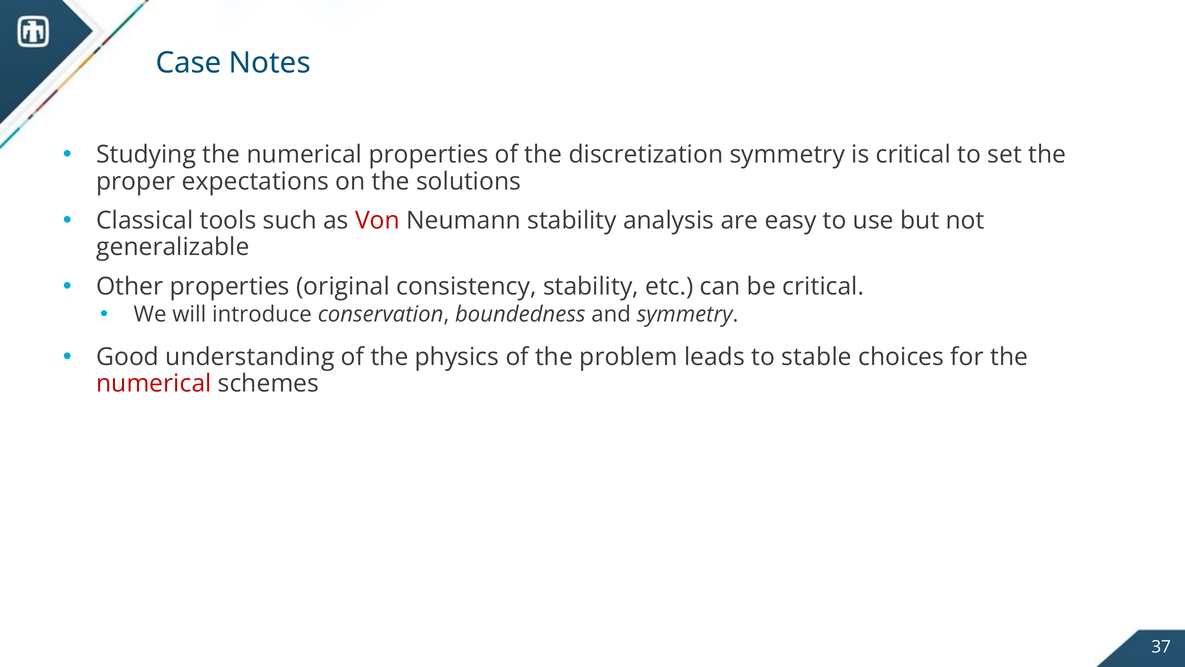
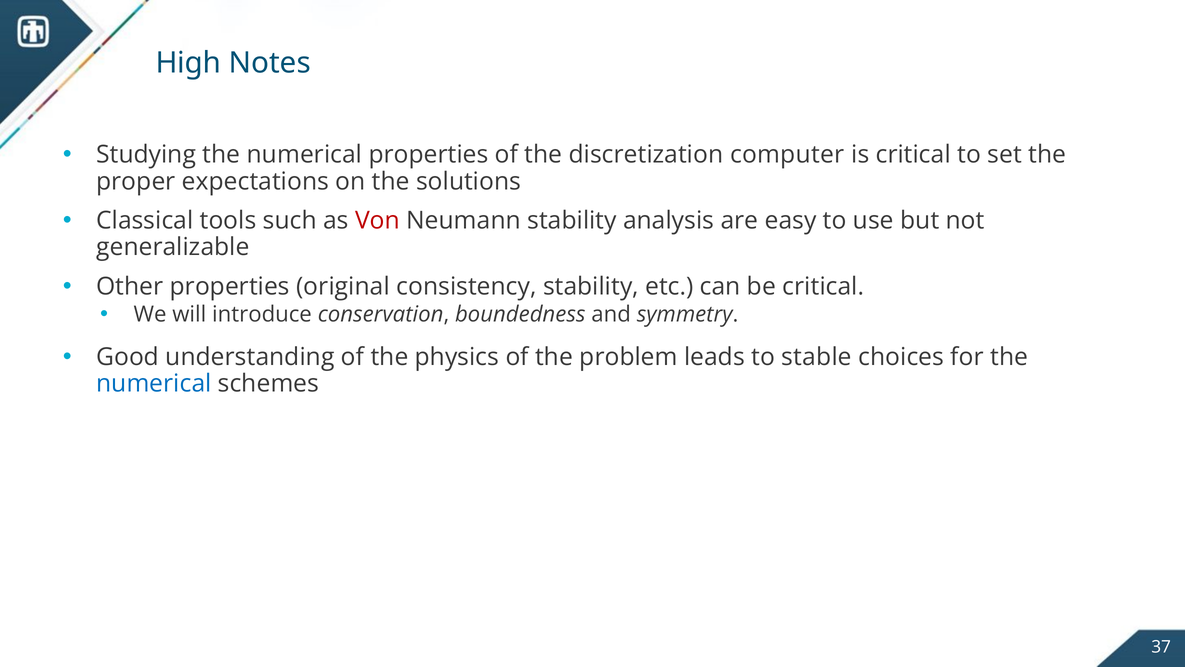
Case: Case -> High
discretization symmetry: symmetry -> computer
numerical at (154, 383) colour: red -> blue
